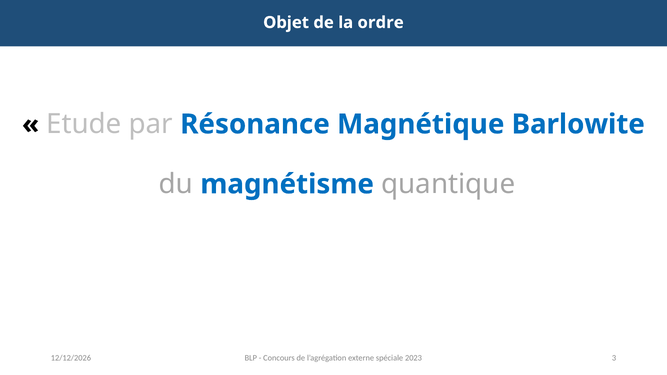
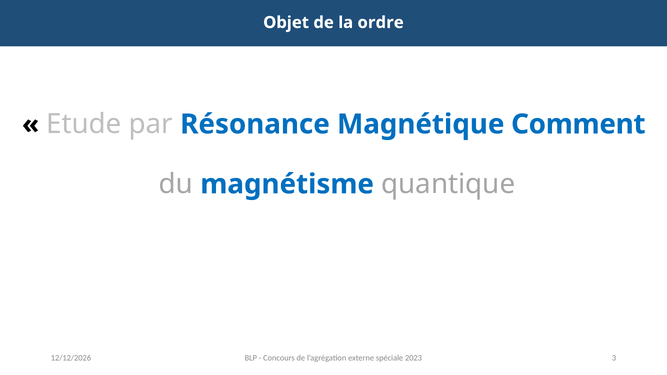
Barlowite: Barlowite -> Comment
